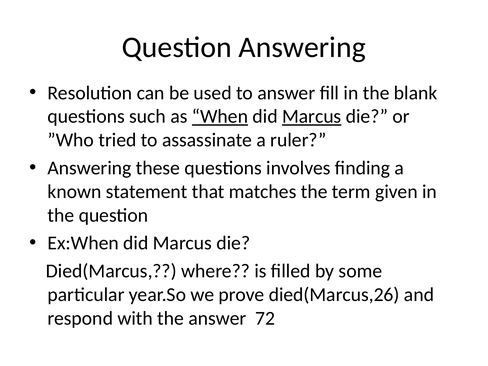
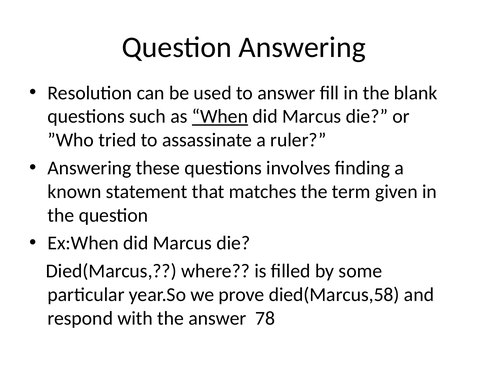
Marcus at (312, 116) underline: present -> none
died(Marcus,26: died(Marcus,26 -> died(Marcus,58
72: 72 -> 78
